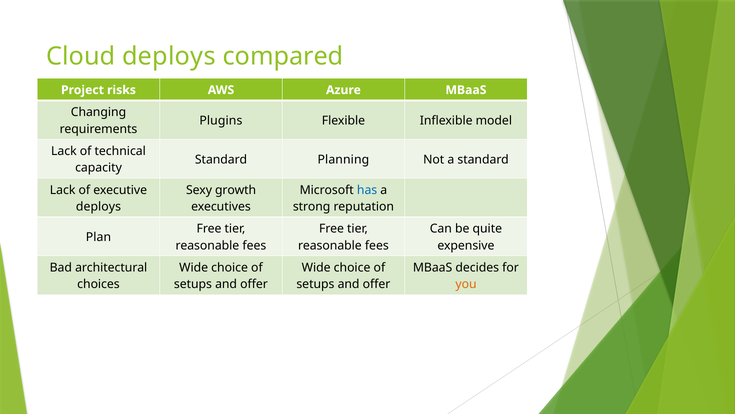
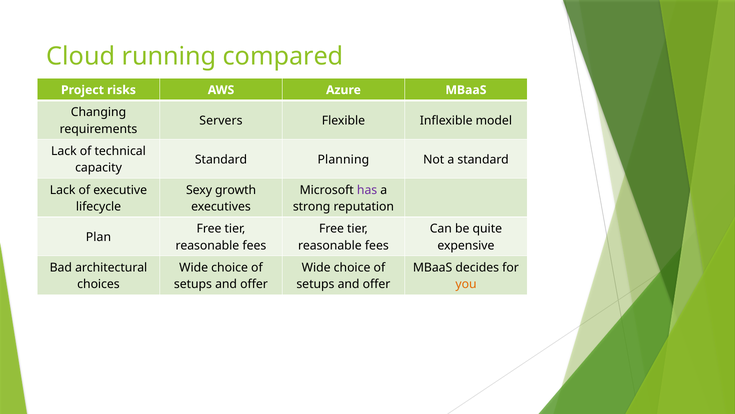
Cloud deploys: deploys -> running
Plugins: Plugins -> Servers
has colour: blue -> purple
deploys at (98, 206): deploys -> lifecycle
